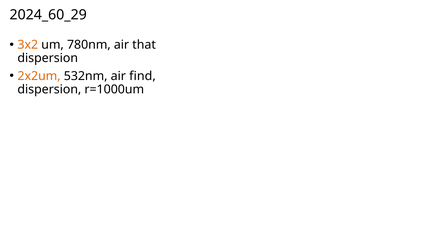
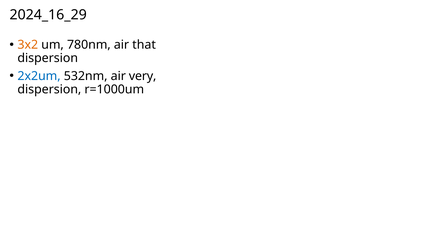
2024_60_29: 2024_60_29 -> 2024_16_29
2x2um colour: orange -> blue
find: find -> very
